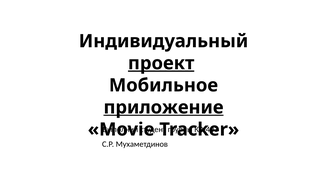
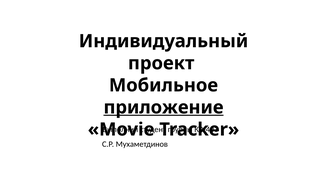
проект underline: present -> none
